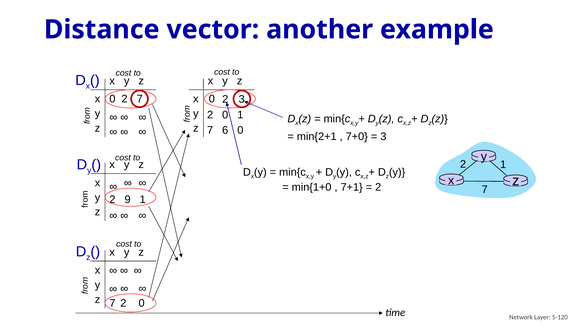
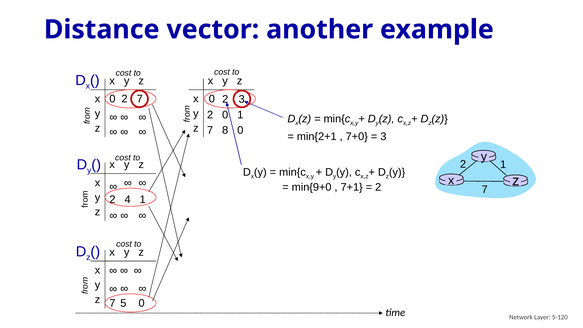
6: 6 -> 8
min{1+0: min{1+0 -> min{9+0
9: 9 -> 4
7 2: 2 -> 5
